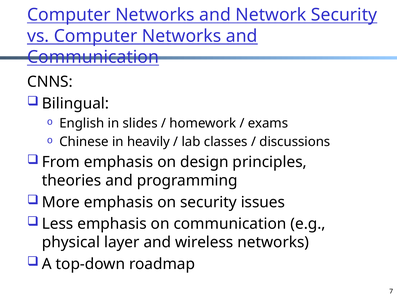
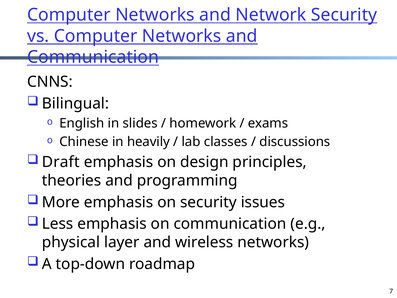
From: From -> Draft
